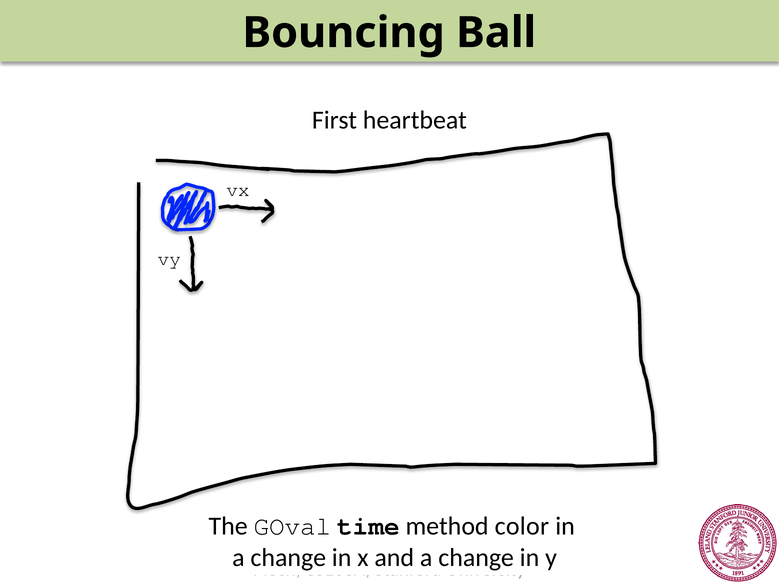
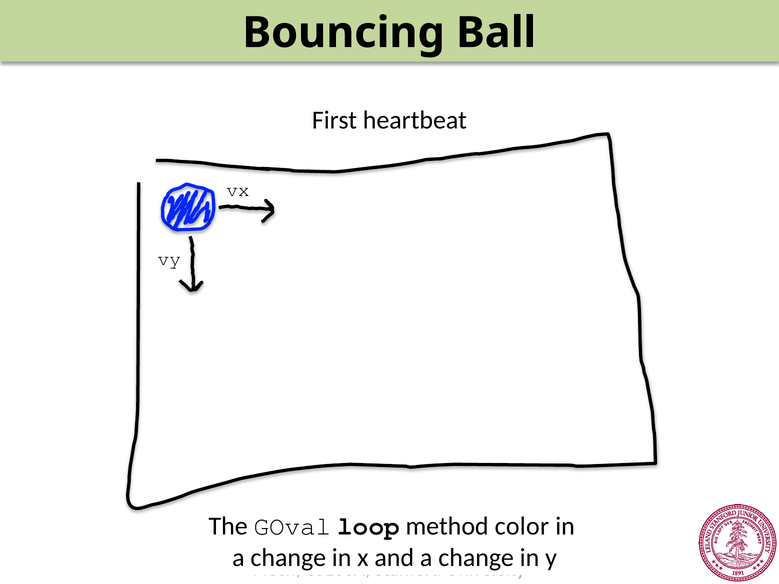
time: time -> loop
